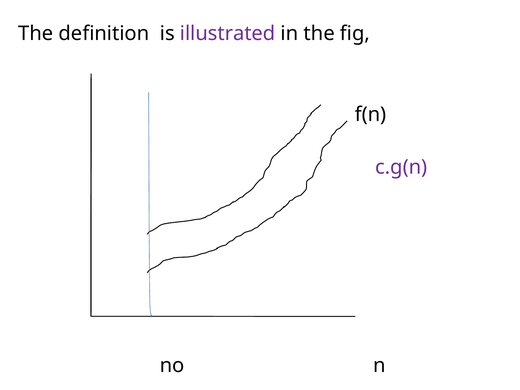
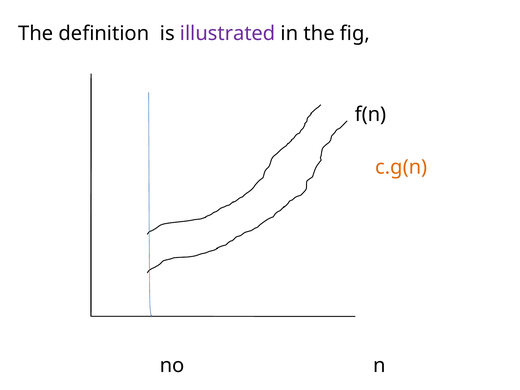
c.g(n colour: purple -> orange
